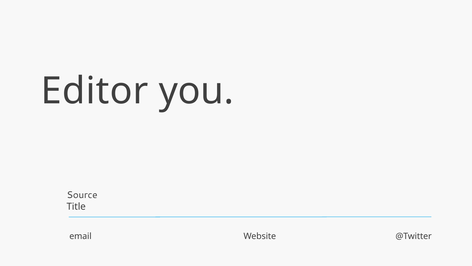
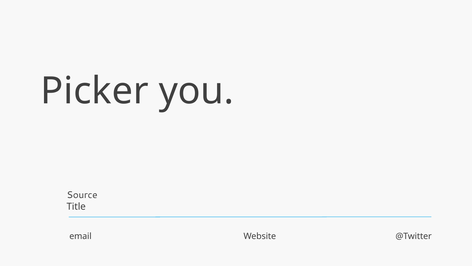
Editor: Editor -> Picker
